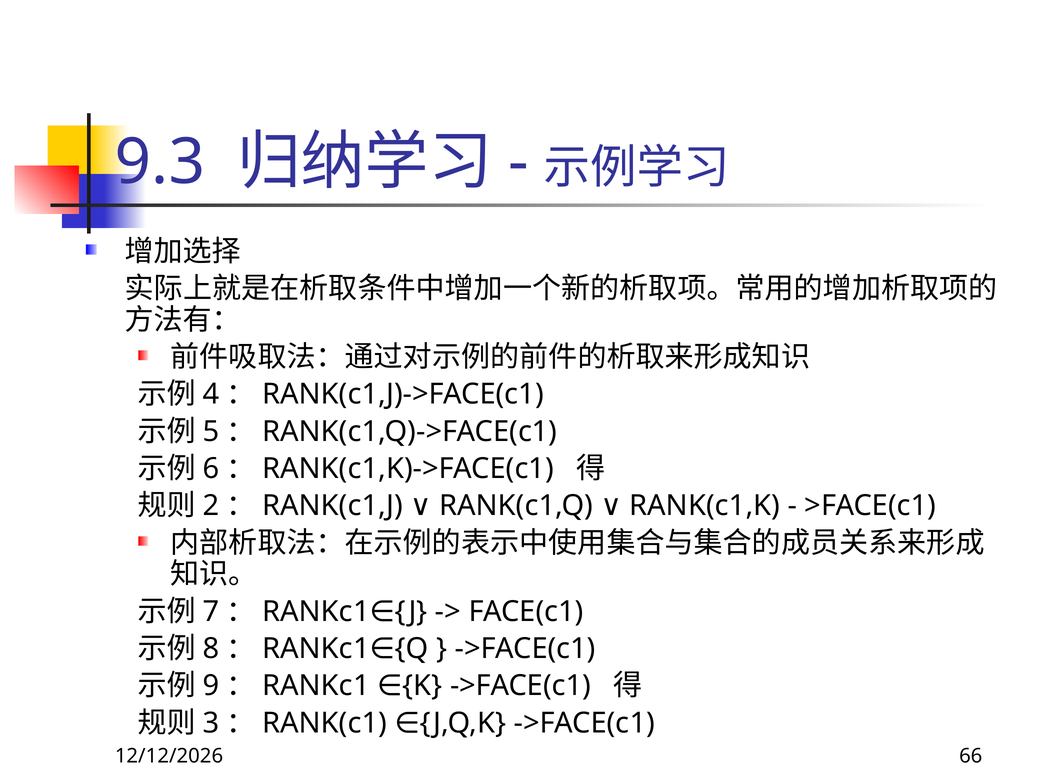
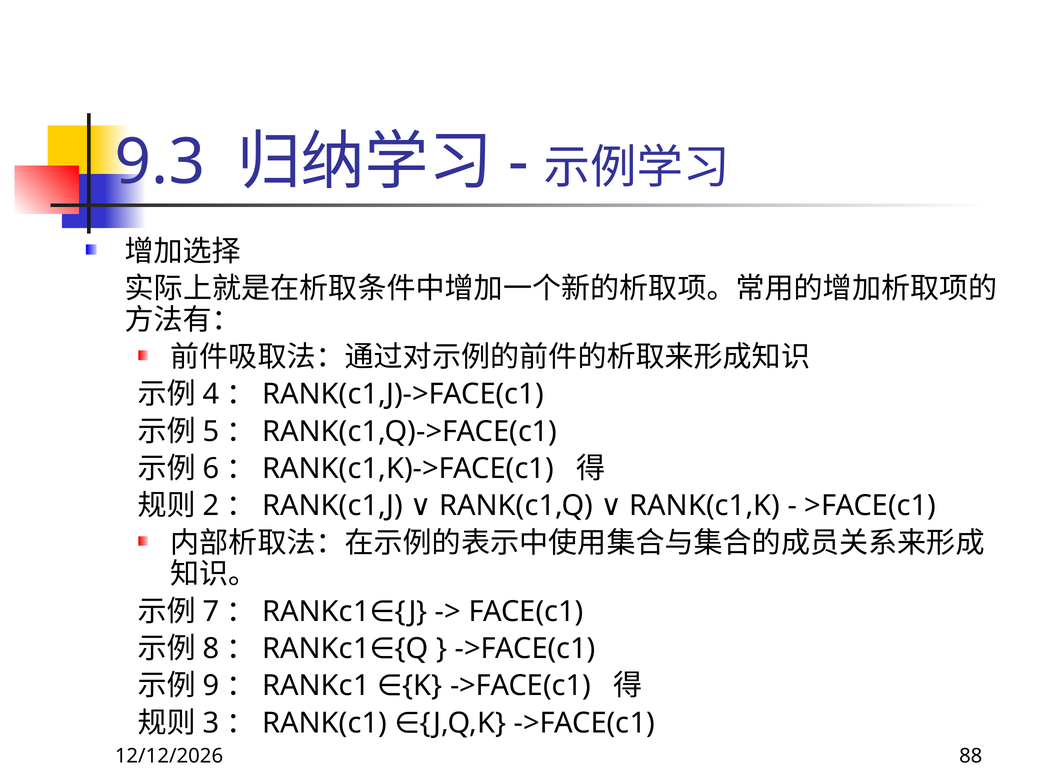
66: 66 -> 88
